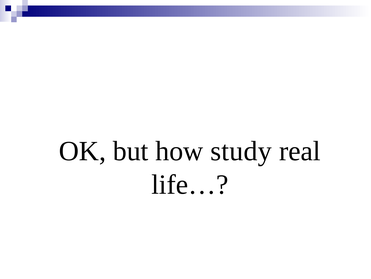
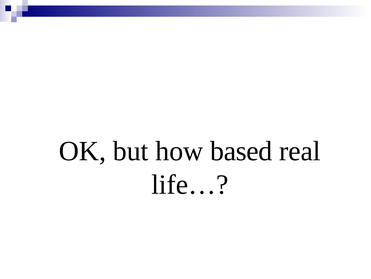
study: study -> based
